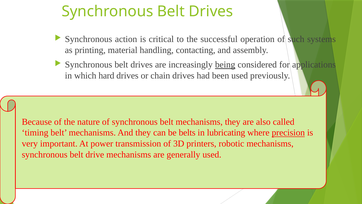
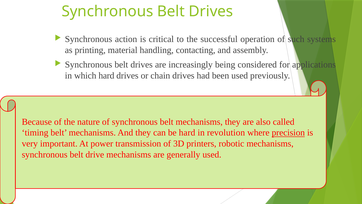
being underline: present -> none
be belts: belts -> hard
lubricating: lubricating -> revolution
